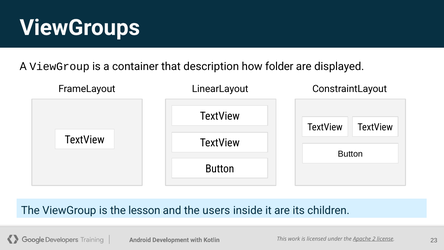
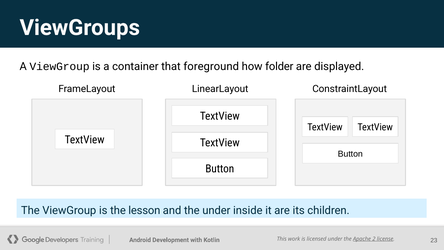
description: description -> foreground
the users: users -> under
